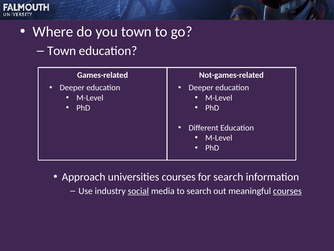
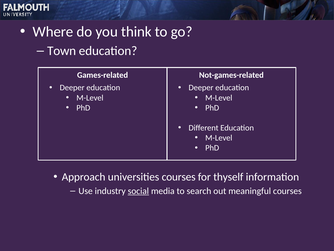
you town: town -> think
for search: search -> thyself
courses at (287, 191) underline: present -> none
